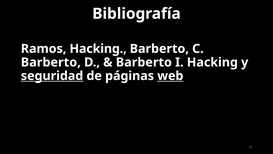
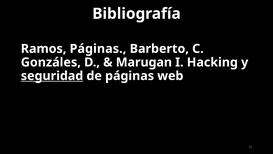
Ramos Hacking: Hacking -> Páginas
Barberto at (51, 62): Barberto -> Gonzáles
Barberto at (144, 62): Barberto -> Marugan
web underline: present -> none
